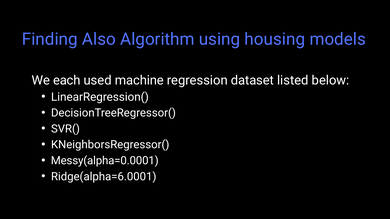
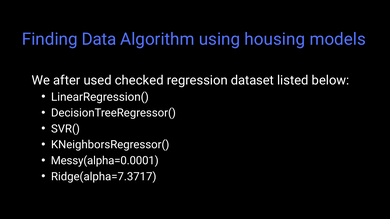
Also: Also -> Data
each: each -> after
machine: machine -> checked
Ridge(alpha=6.0001: Ridge(alpha=6.0001 -> Ridge(alpha=7.3717
